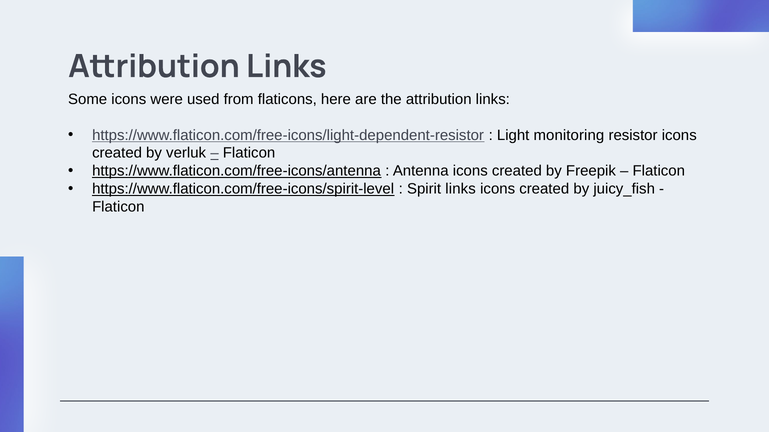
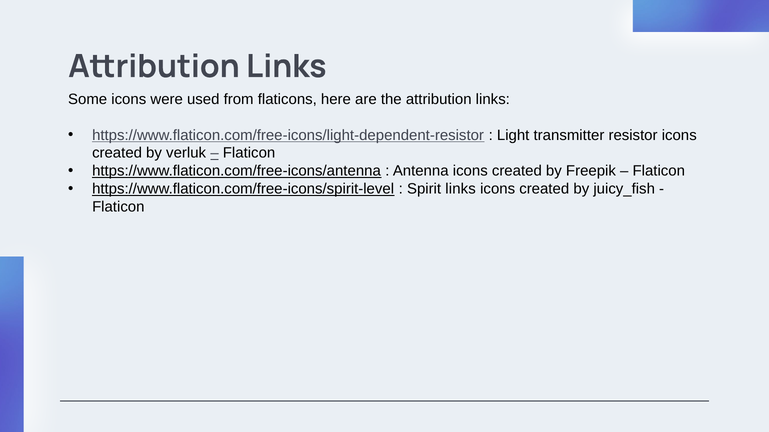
monitoring: monitoring -> transmitter
